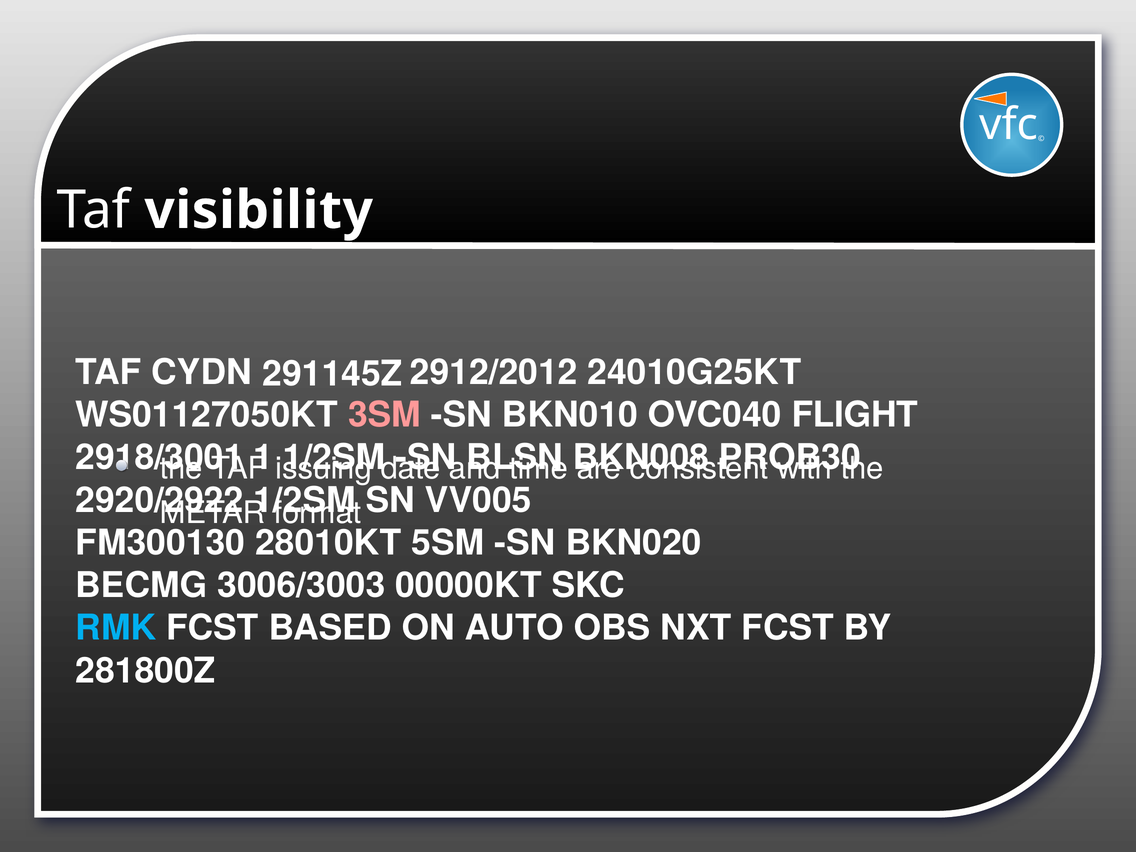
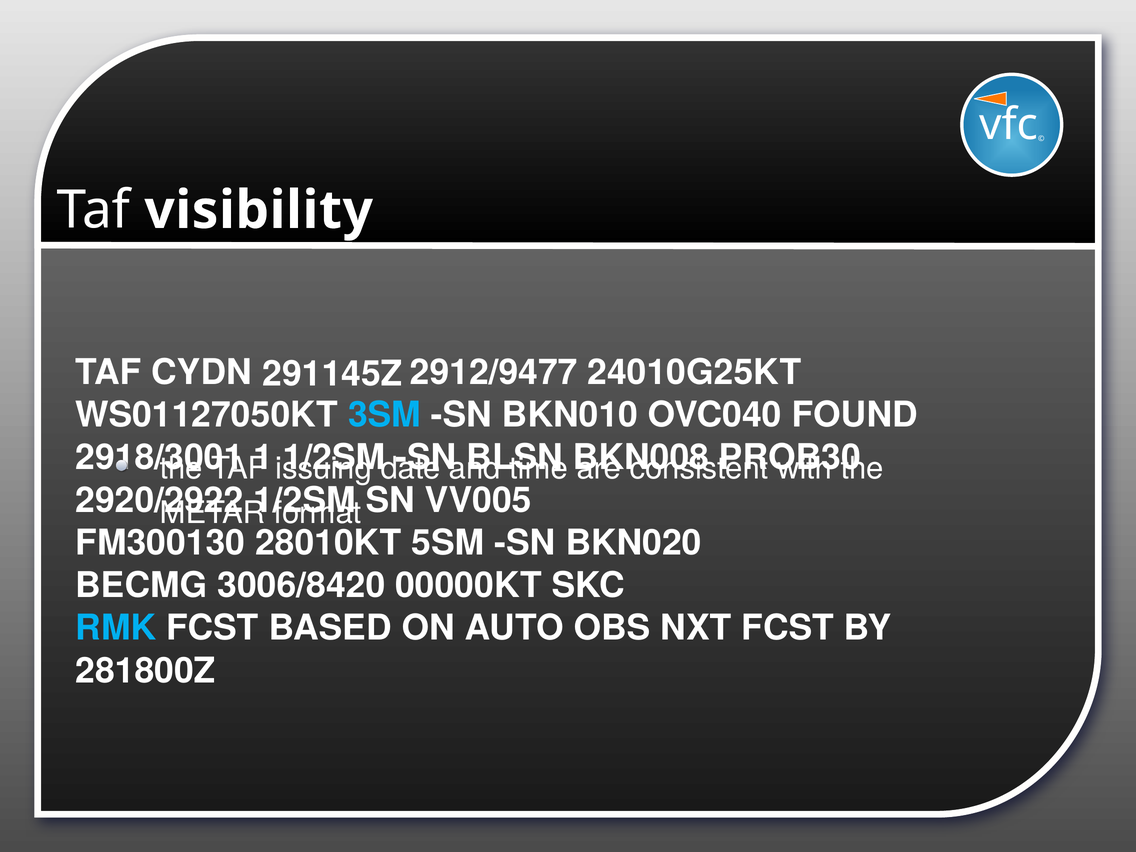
2912/2012: 2912/2012 -> 2912/9477
3SM colour: pink -> light blue
FLIGHT: FLIGHT -> FOUND
3006/3003: 3006/3003 -> 3006/8420
